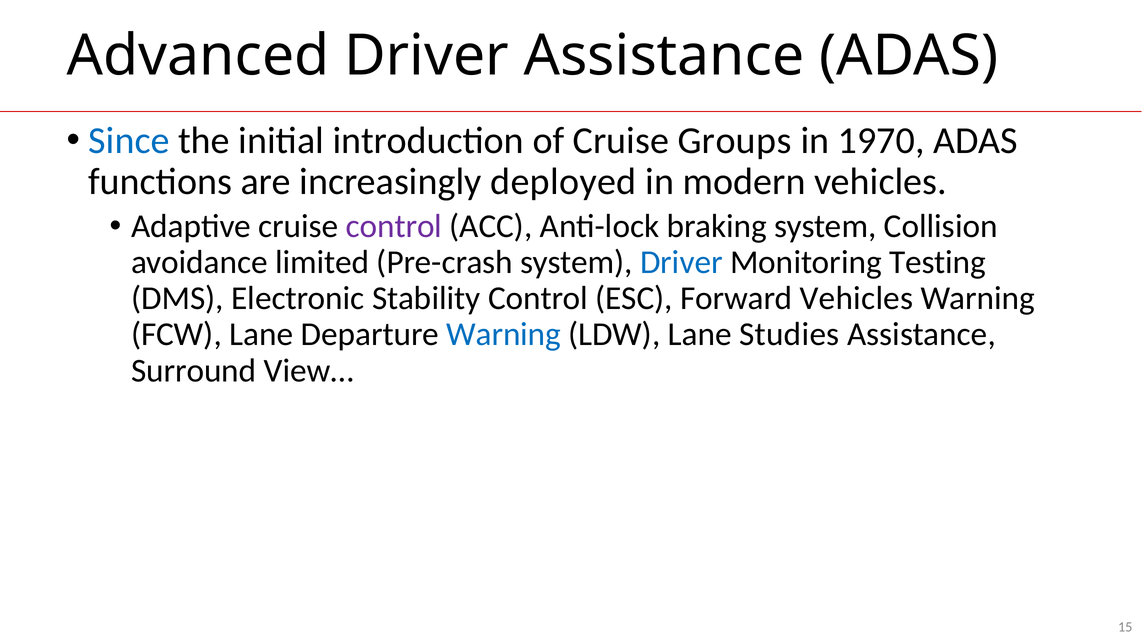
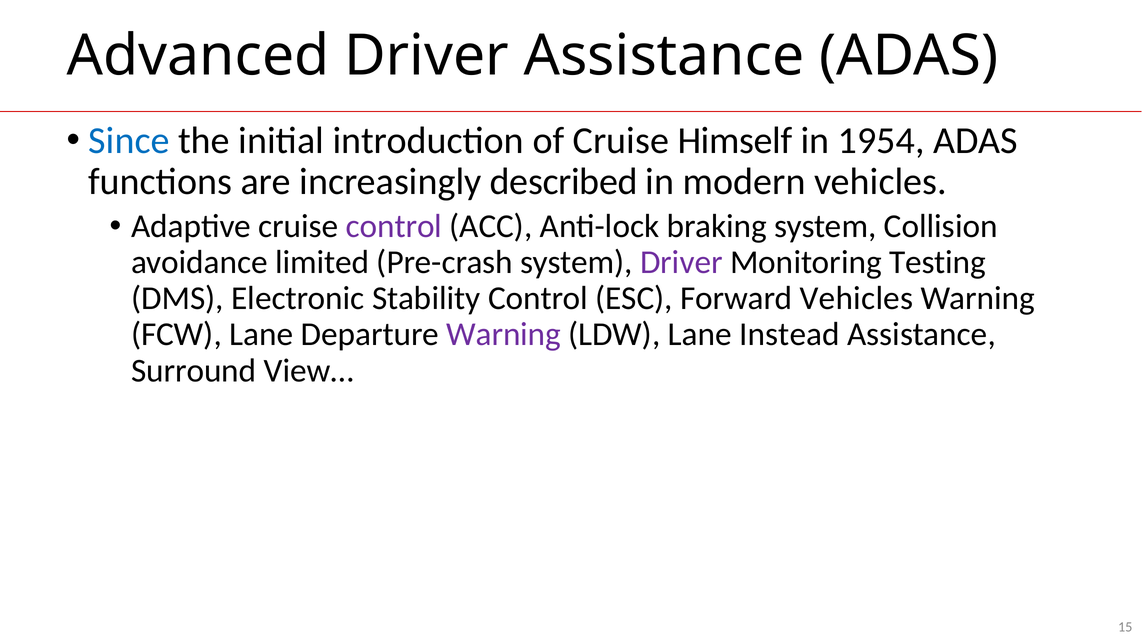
Groups: Groups -> Himself
1970: 1970 -> 1954
deployed: deployed -> described
Driver at (681, 262) colour: blue -> purple
Warning at (504, 334) colour: blue -> purple
Studies: Studies -> Instead
